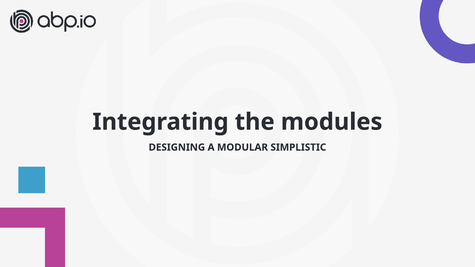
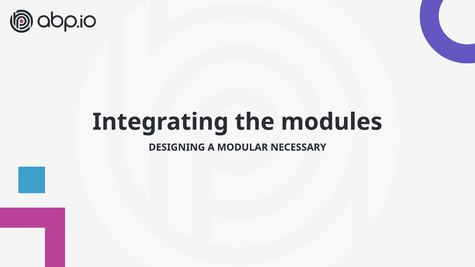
SIMPLISTIC: SIMPLISTIC -> NECESSARY
